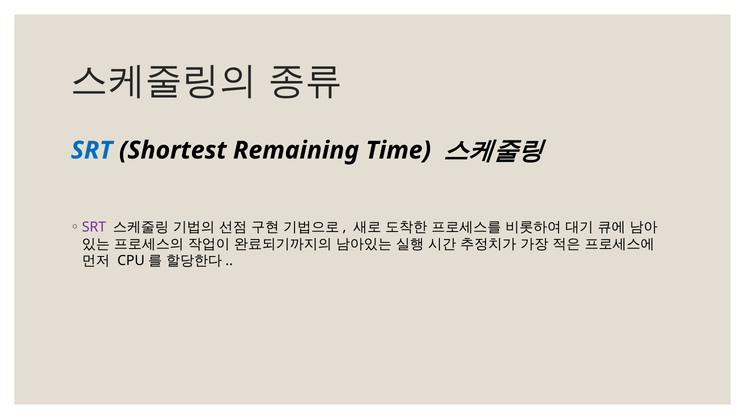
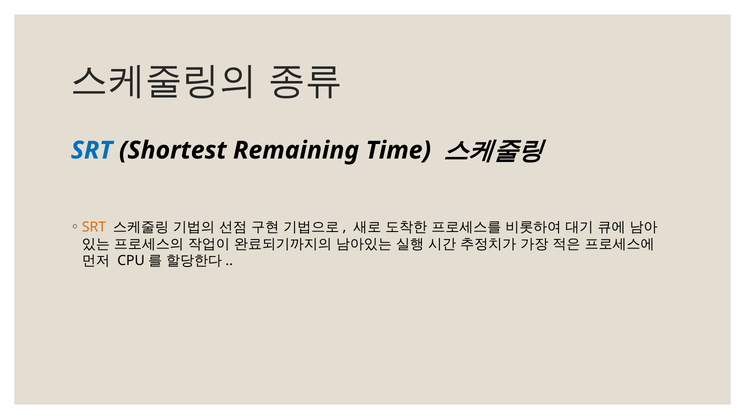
SRT at (94, 227) colour: purple -> orange
